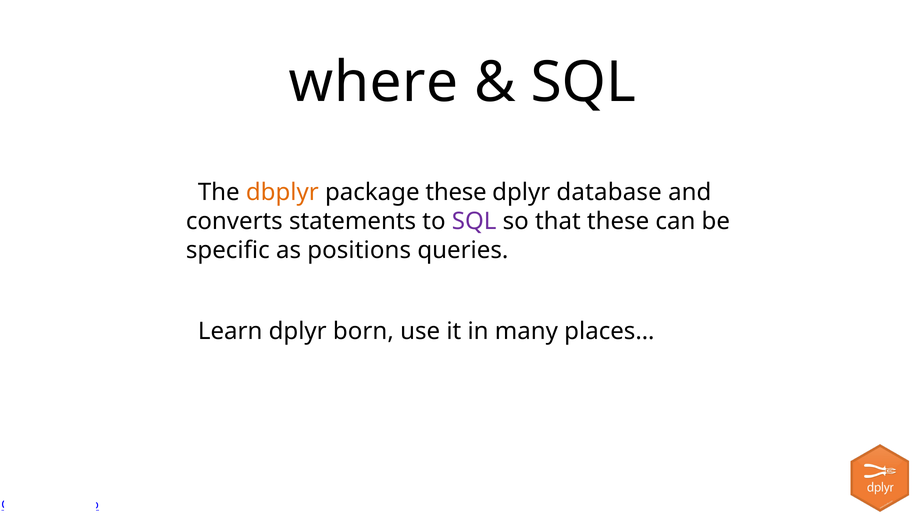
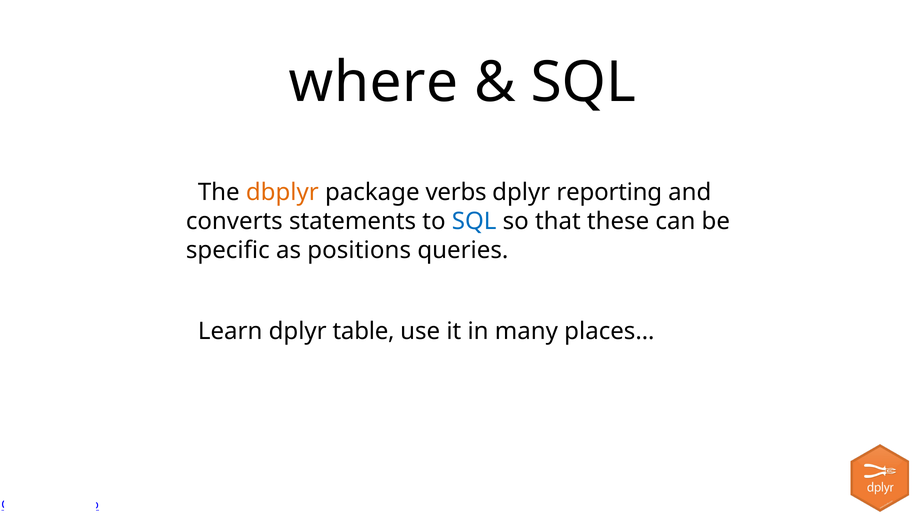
package these: these -> verbs
database: database -> reporting
SQL at (474, 221) colour: purple -> blue
born: born -> table
